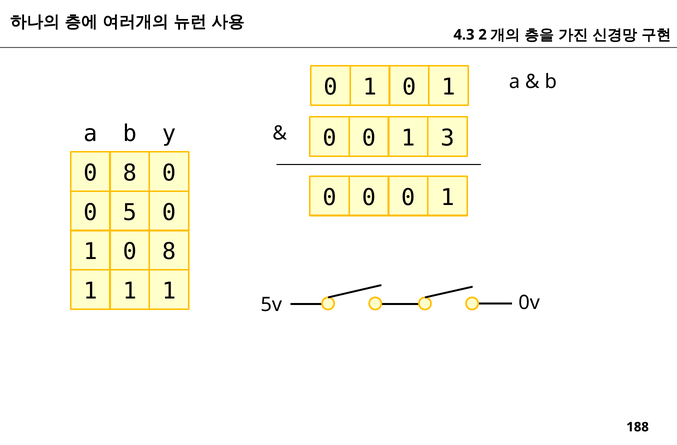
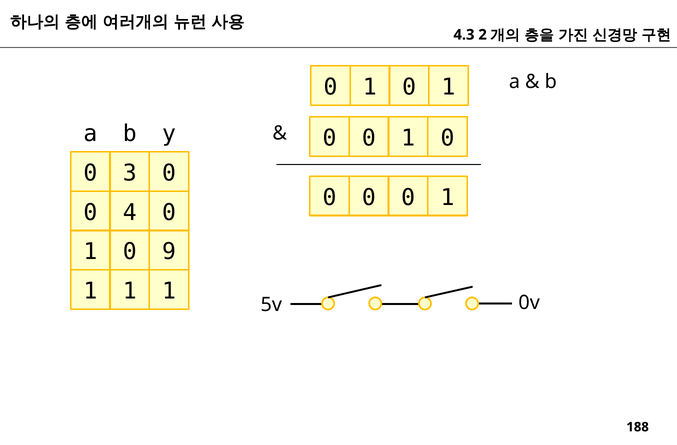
0 0 1 3: 3 -> 0
8 at (130, 173): 8 -> 3
5: 5 -> 4
1 0 8: 8 -> 9
